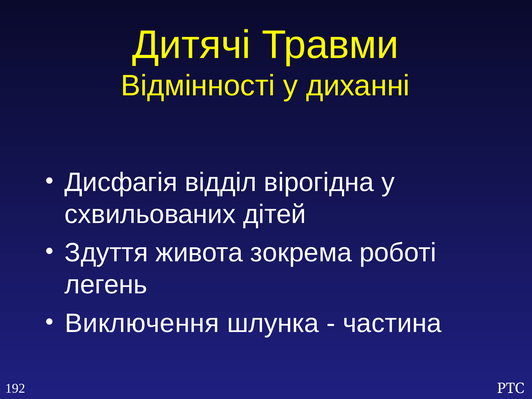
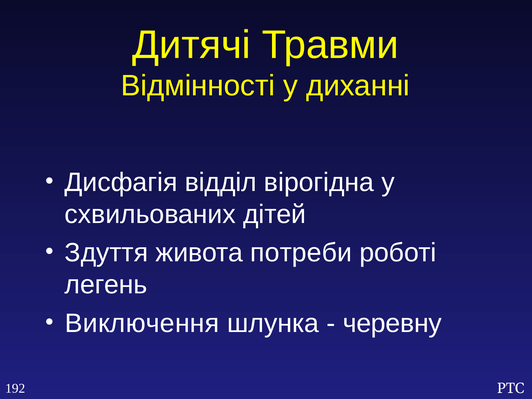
зокрема: зокрема -> потреби
частина: частина -> черевну
